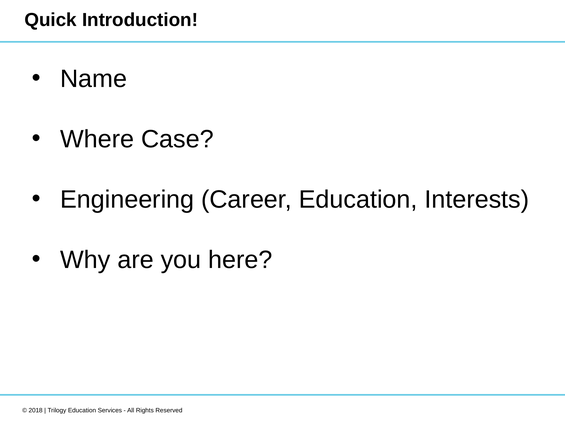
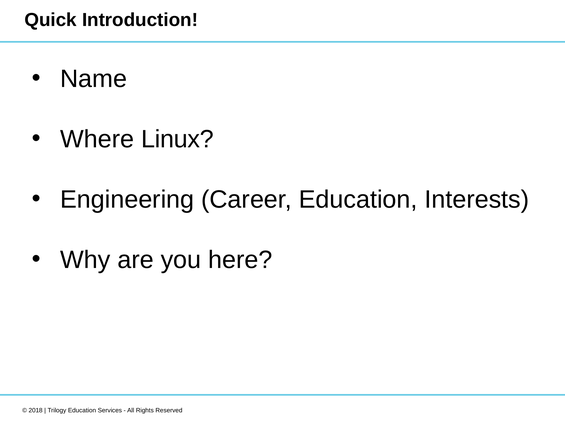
Case: Case -> Linux
